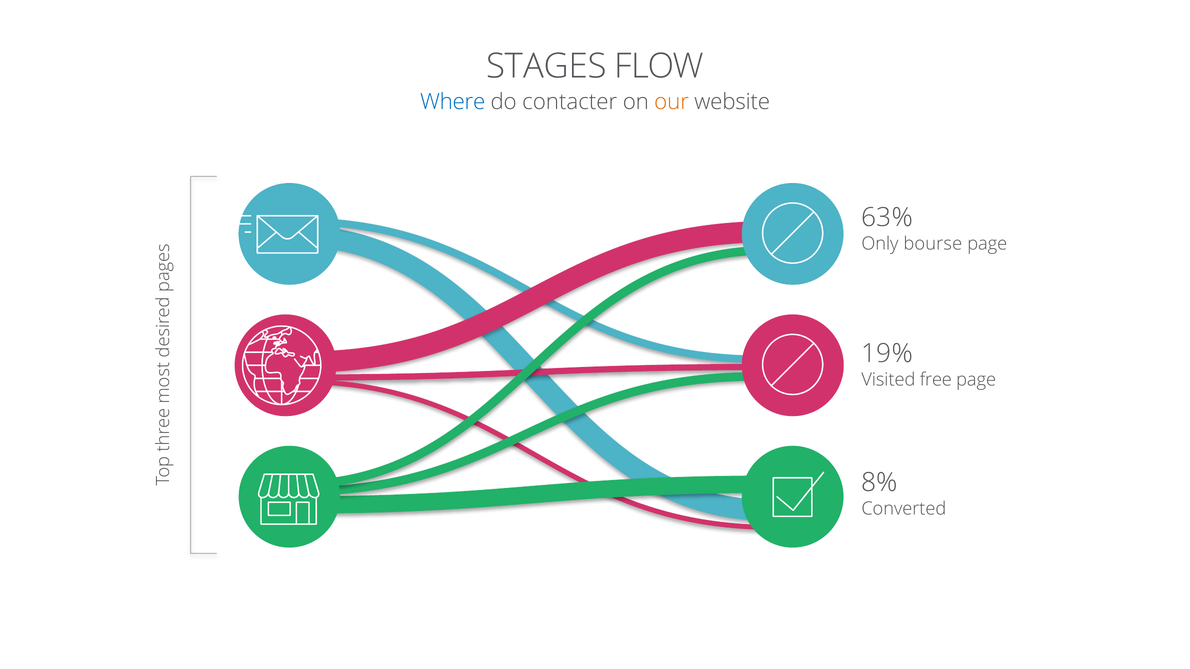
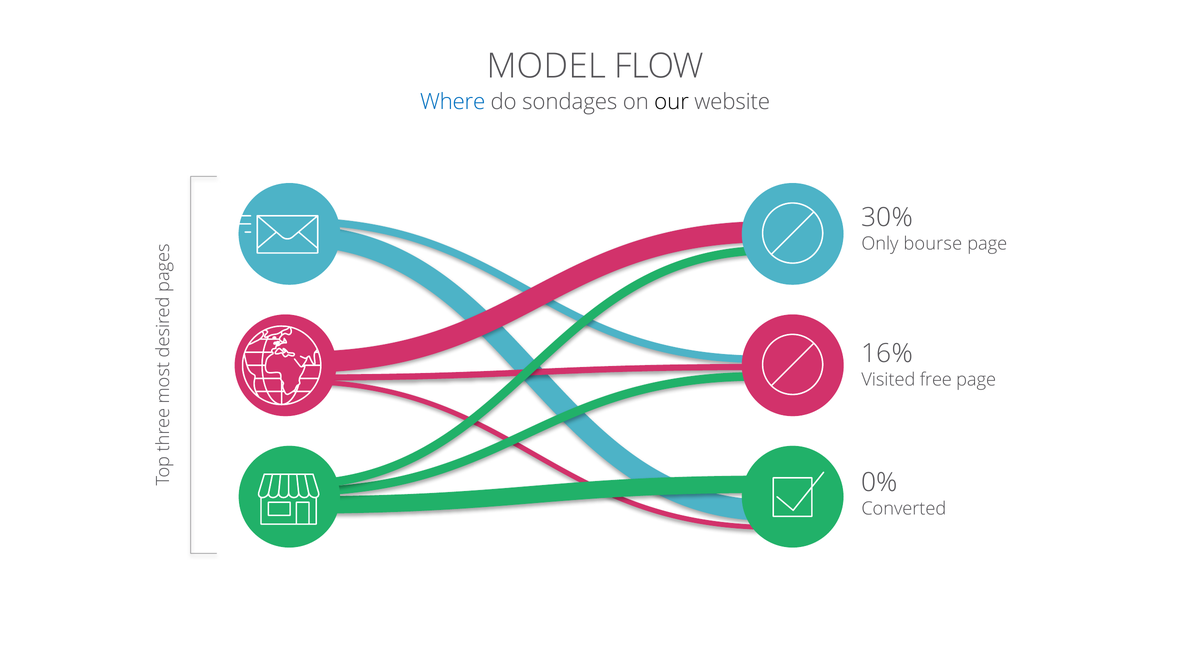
STAGES: STAGES -> MODEL
contacter: contacter -> sondages
our colour: orange -> black
63%: 63% -> 30%
19%: 19% -> 16%
8%: 8% -> 0%
